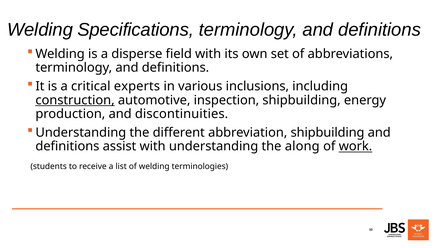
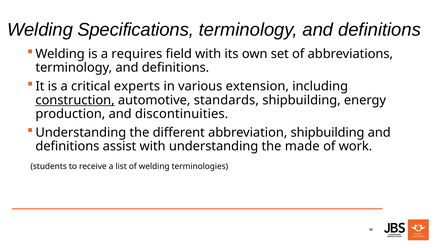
disperse: disperse -> requires
inclusions: inclusions -> extension
inspection: inspection -> standards
along: along -> made
work underline: present -> none
